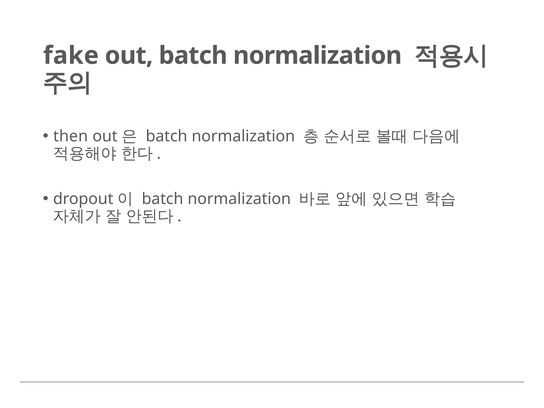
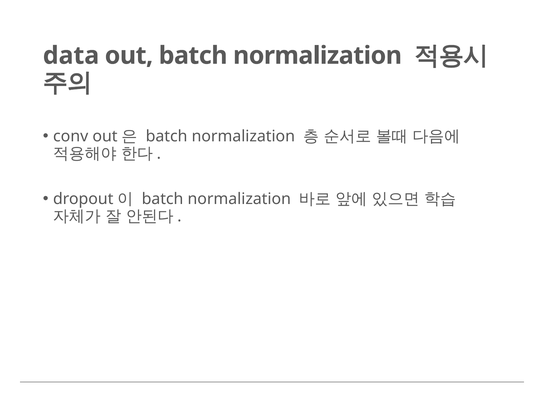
fake: fake -> data
then: then -> conv
